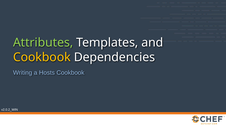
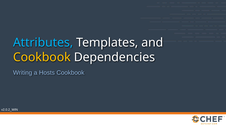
Attributes colour: light green -> light blue
